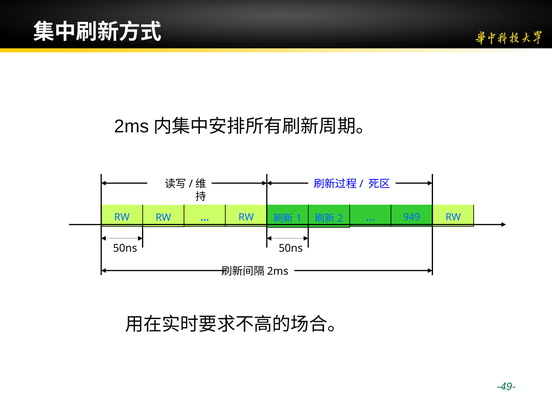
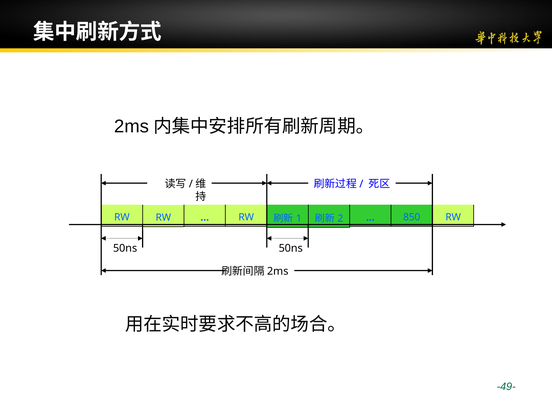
949: 949 -> 850
